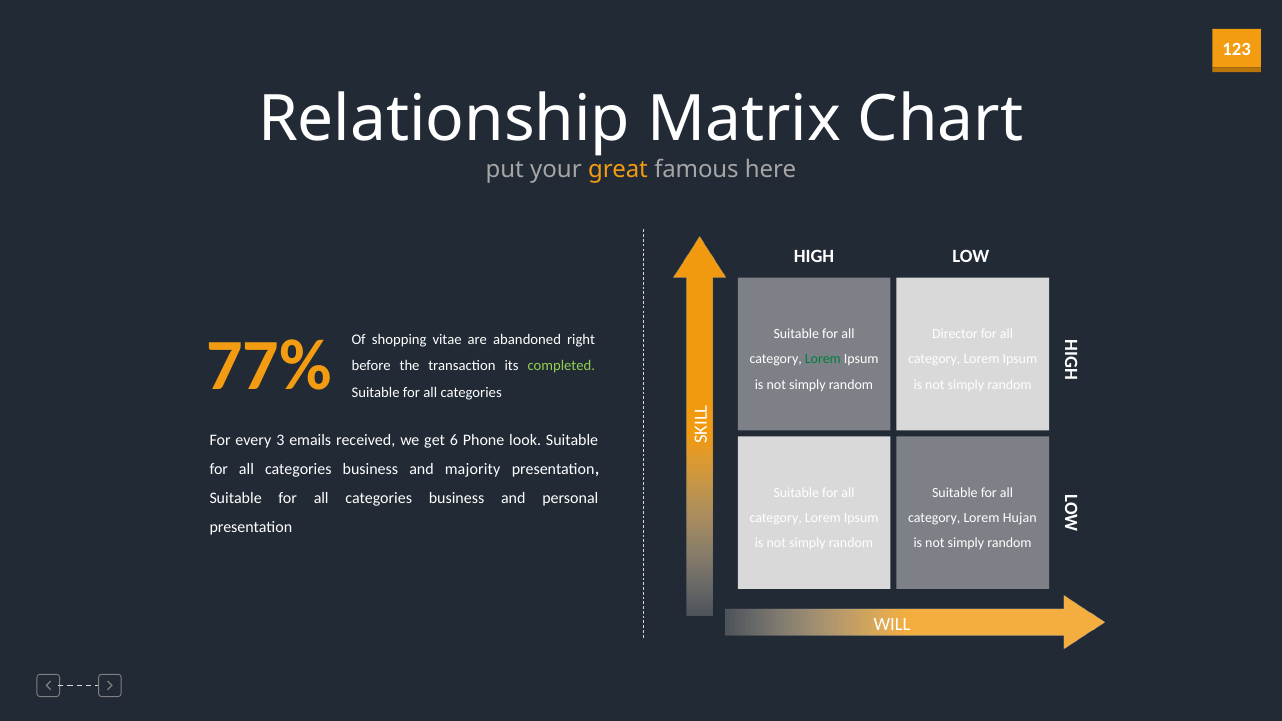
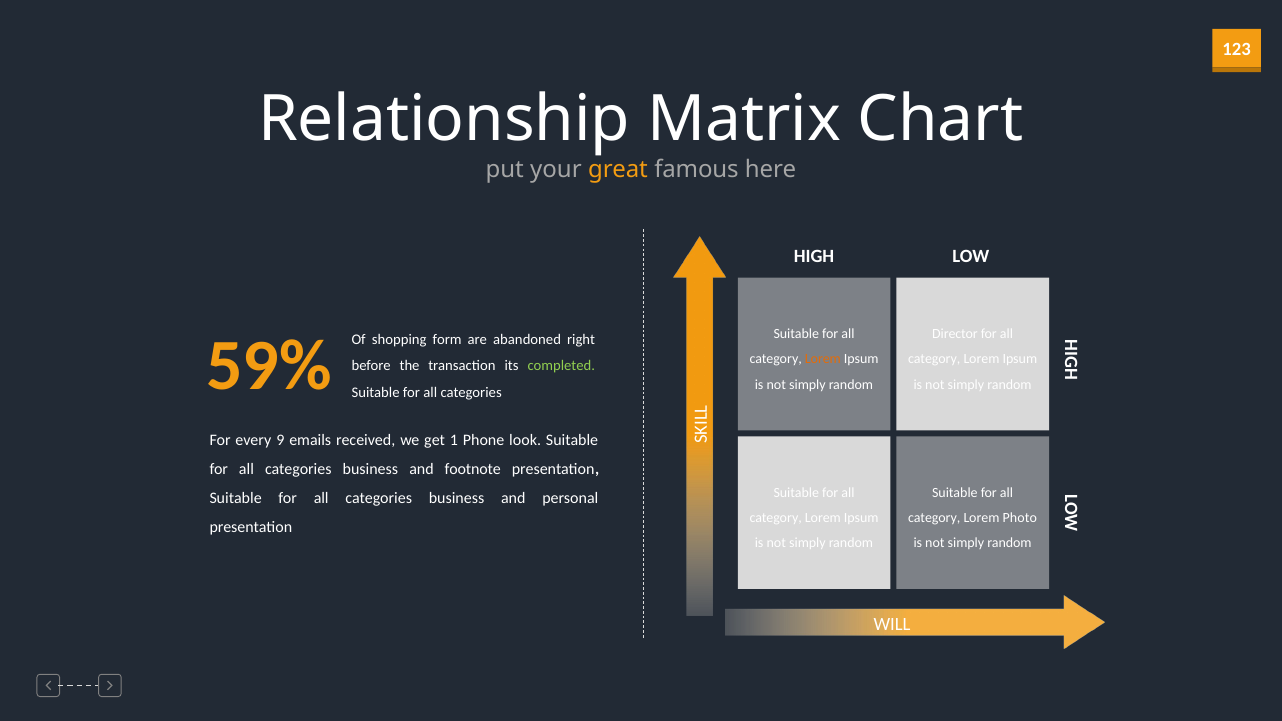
vitae: vitae -> form
77%: 77% -> 59%
Lorem at (823, 359) colour: green -> orange
3: 3 -> 9
6: 6 -> 1
majority: majority -> footnote
Hujan: Hujan -> Photo
